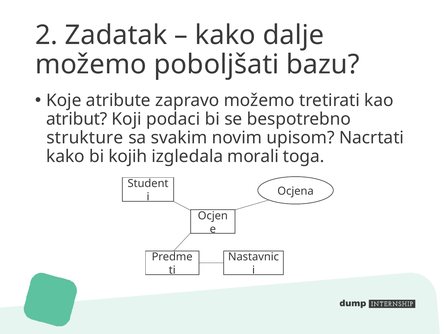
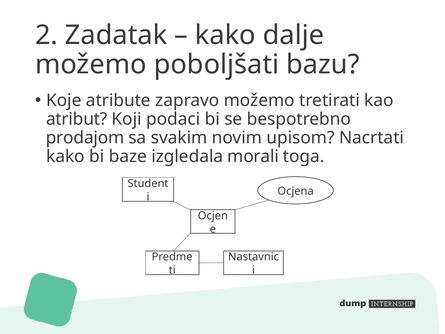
strukture: strukture -> prodajom
kojih: kojih -> baze
